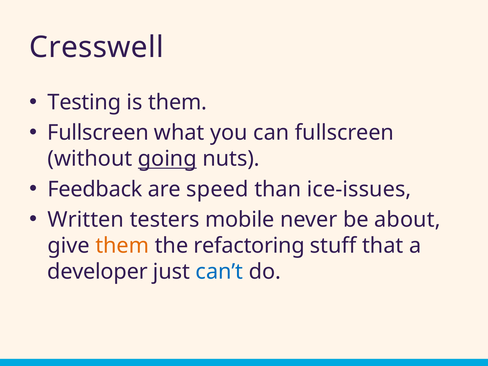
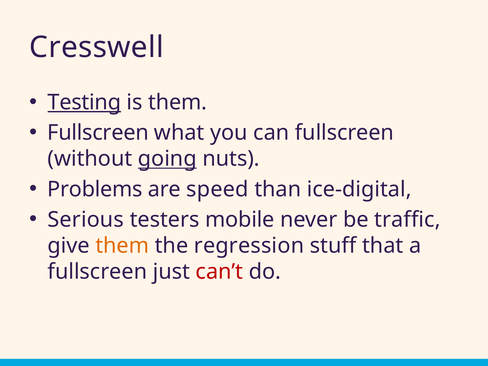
Testing underline: none -> present
Feedback: Feedback -> Problems
ice-issues: ice-issues -> ice-digital
Written: Written -> Serious
about: about -> traffic
refactoring: refactoring -> regression
developer at (97, 272): developer -> fullscreen
can’t colour: blue -> red
